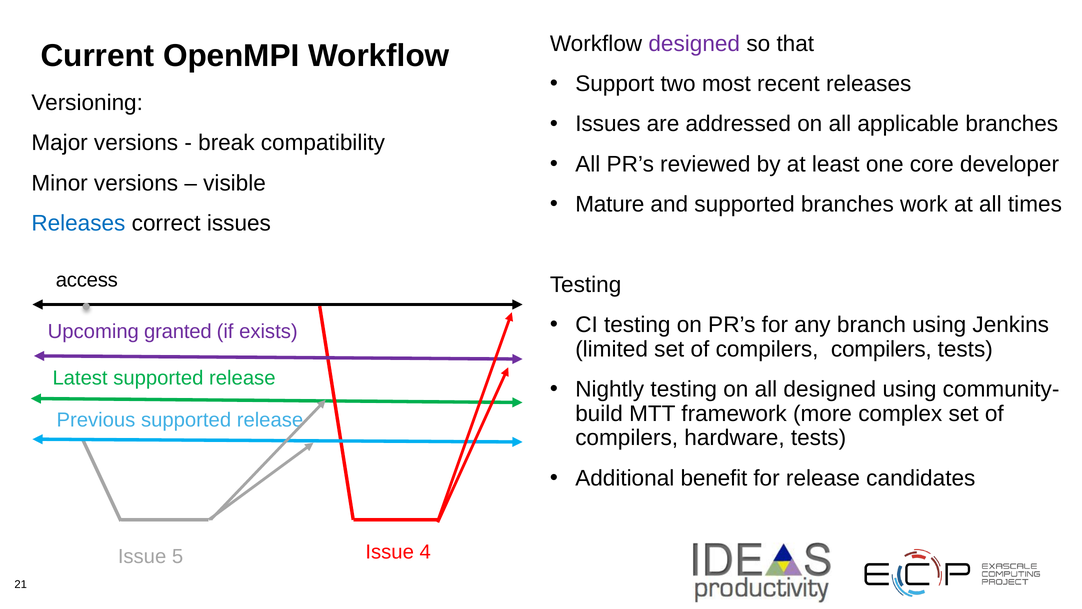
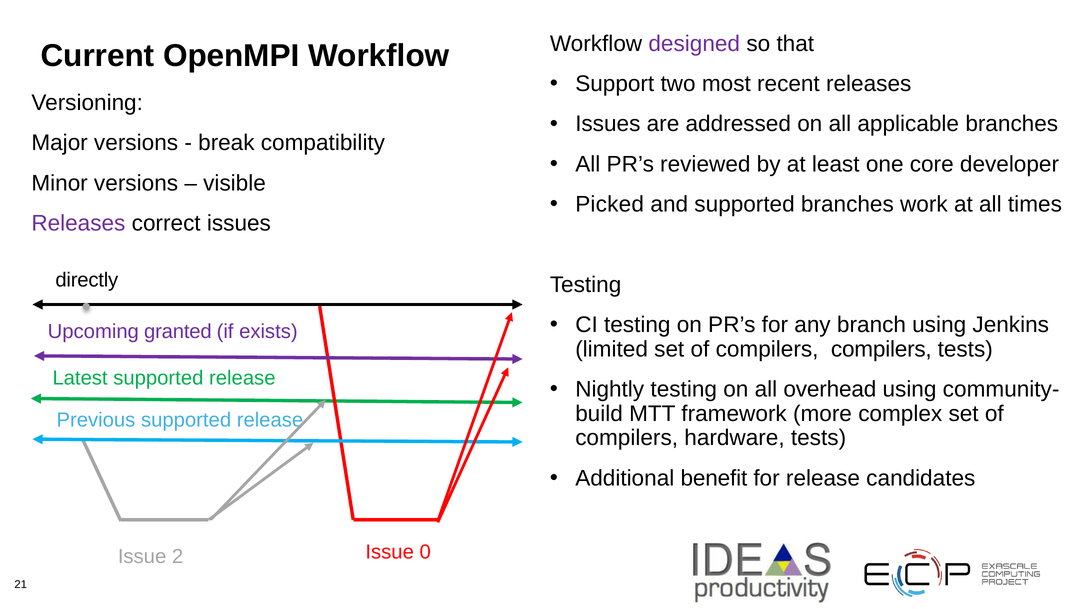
Mature: Mature -> Picked
Releases at (78, 223) colour: blue -> purple
access: access -> directly
all designed: designed -> overhead
5: 5 -> 2
4: 4 -> 0
